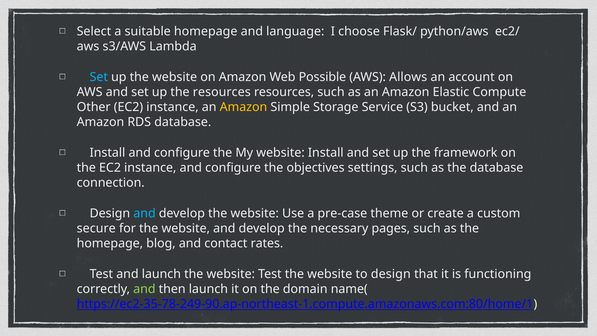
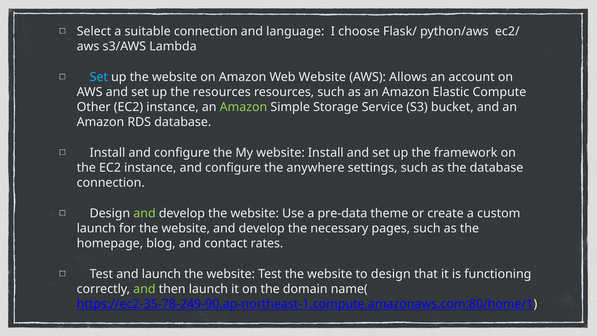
suitable homepage: homepage -> connection
Web Possible: Possible -> Website
Amazon at (243, 107) colour: yellow -> light green
objectives: objectives -> anywhere
and at (144, 213) colour: light blue -> light green
pre-case: pre-case -> pre-data
secure at (96, 228): secure -> launch
